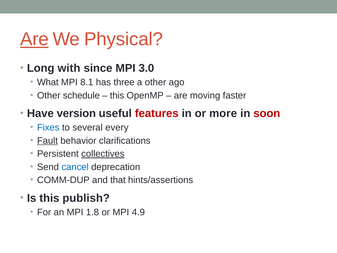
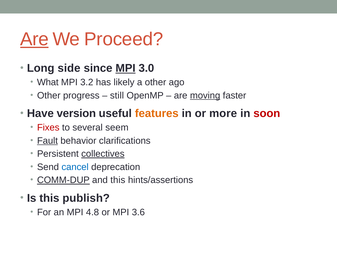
Physical: Physical -> Proceed
with: with -> side
MPI at (126, 68) underline: none -> present
8.1: 8.1 -> 3.2
three: three -> likely
schedule: schedule -> progress
this at (117, 95): this -> still
moving underline: none -> present
features colour: red -> orange
Fixes colour: blue -> red
every: every -> seem
COMM-DUP underline: none -> present
and that: that -> this
1.8: 1.8 -> 4.8
4.9: 4.9 -> 3.6
